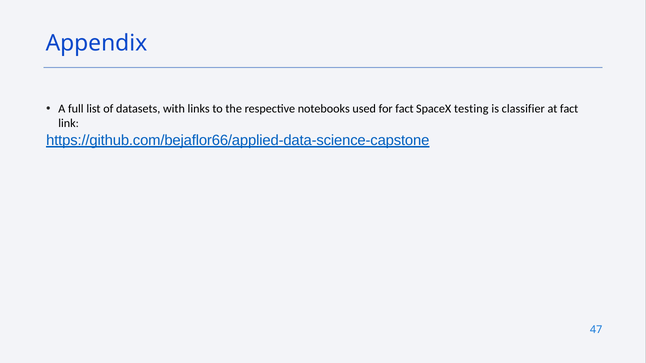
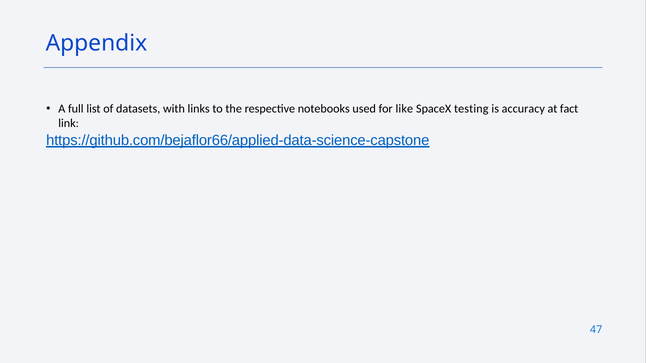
for fact: fact -> like
classifier: classifier -> accuracy
